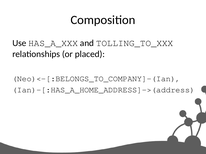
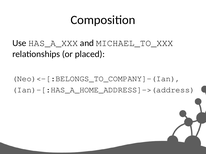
TOLLING_TO_XXX: TOLLING_TO_XXX -> MICHAEL_TO_XXX
